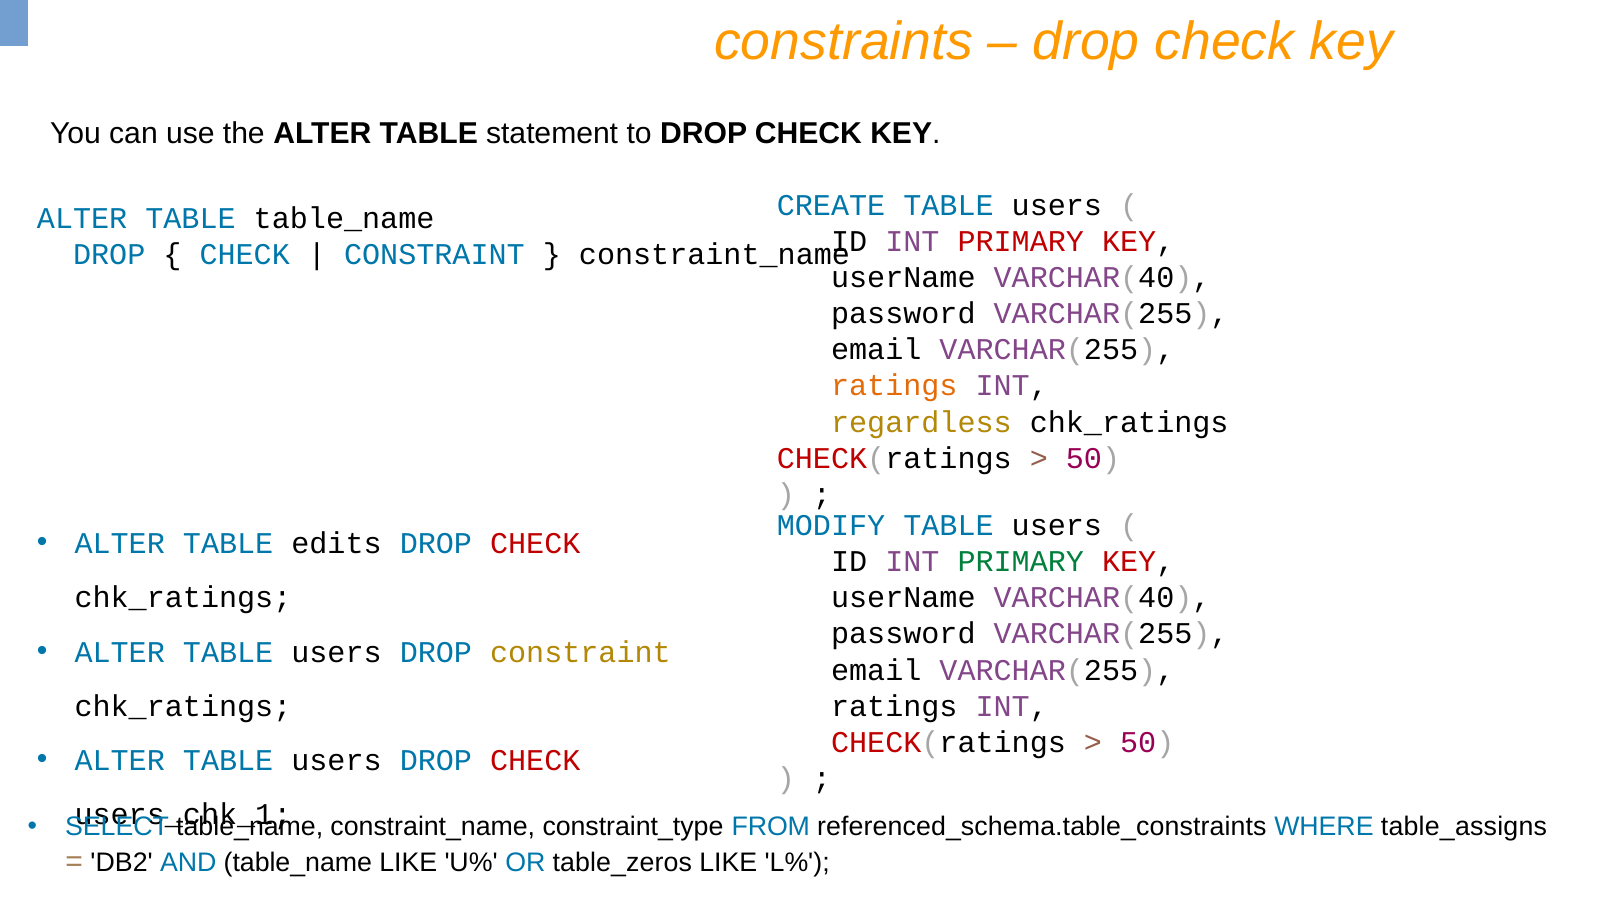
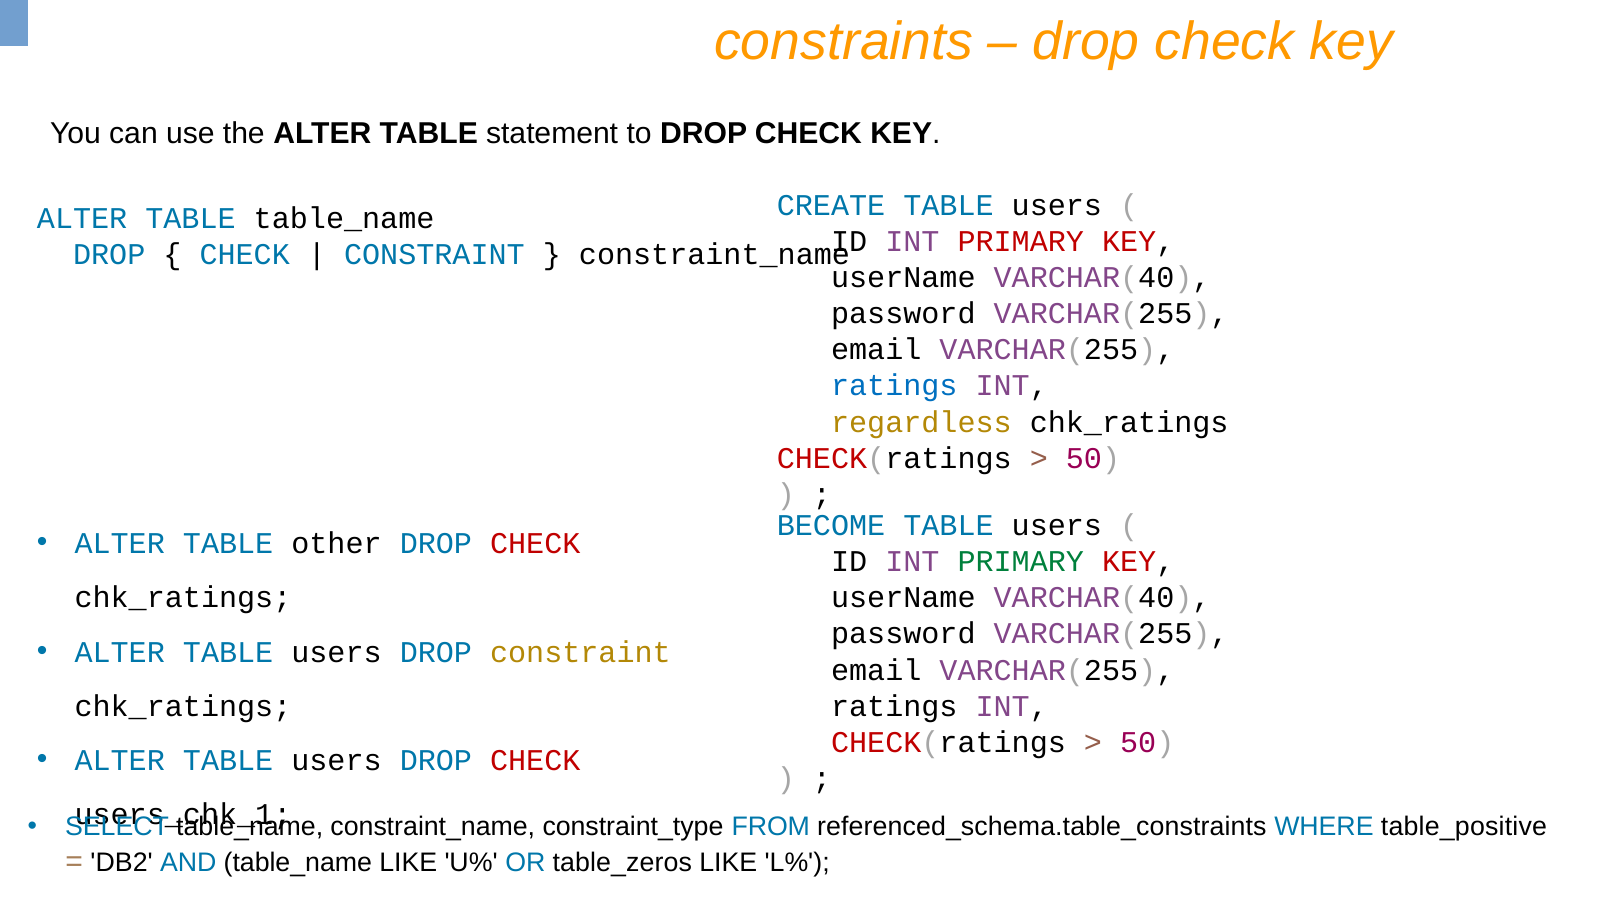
ratings at (894, 386) colour: orange -> blue
MODIFY: MODIFY -> BECOME
edits: edits -> other
table_assigns: table_assigns -> table_positive
